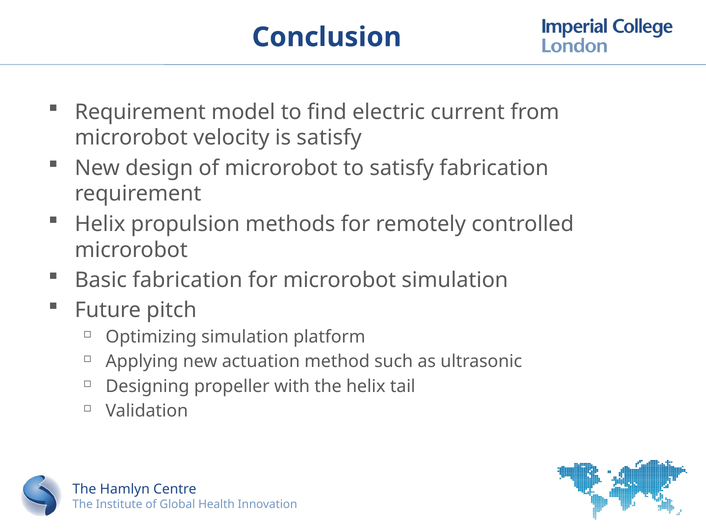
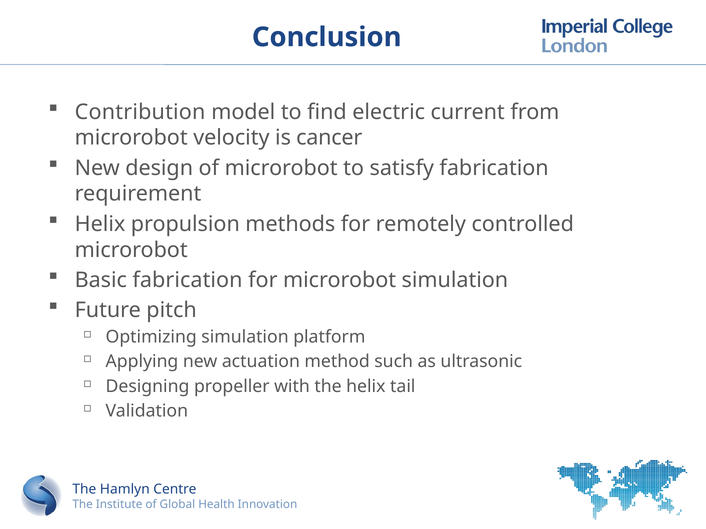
Requirement at (140, 112): Requirement -> Contribution
is satisfy: satisfy -> cancer
